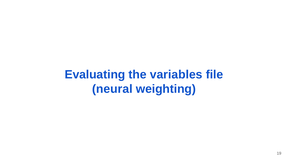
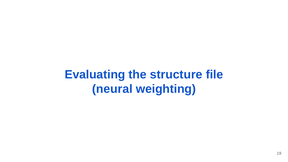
variables: variables -> structure
